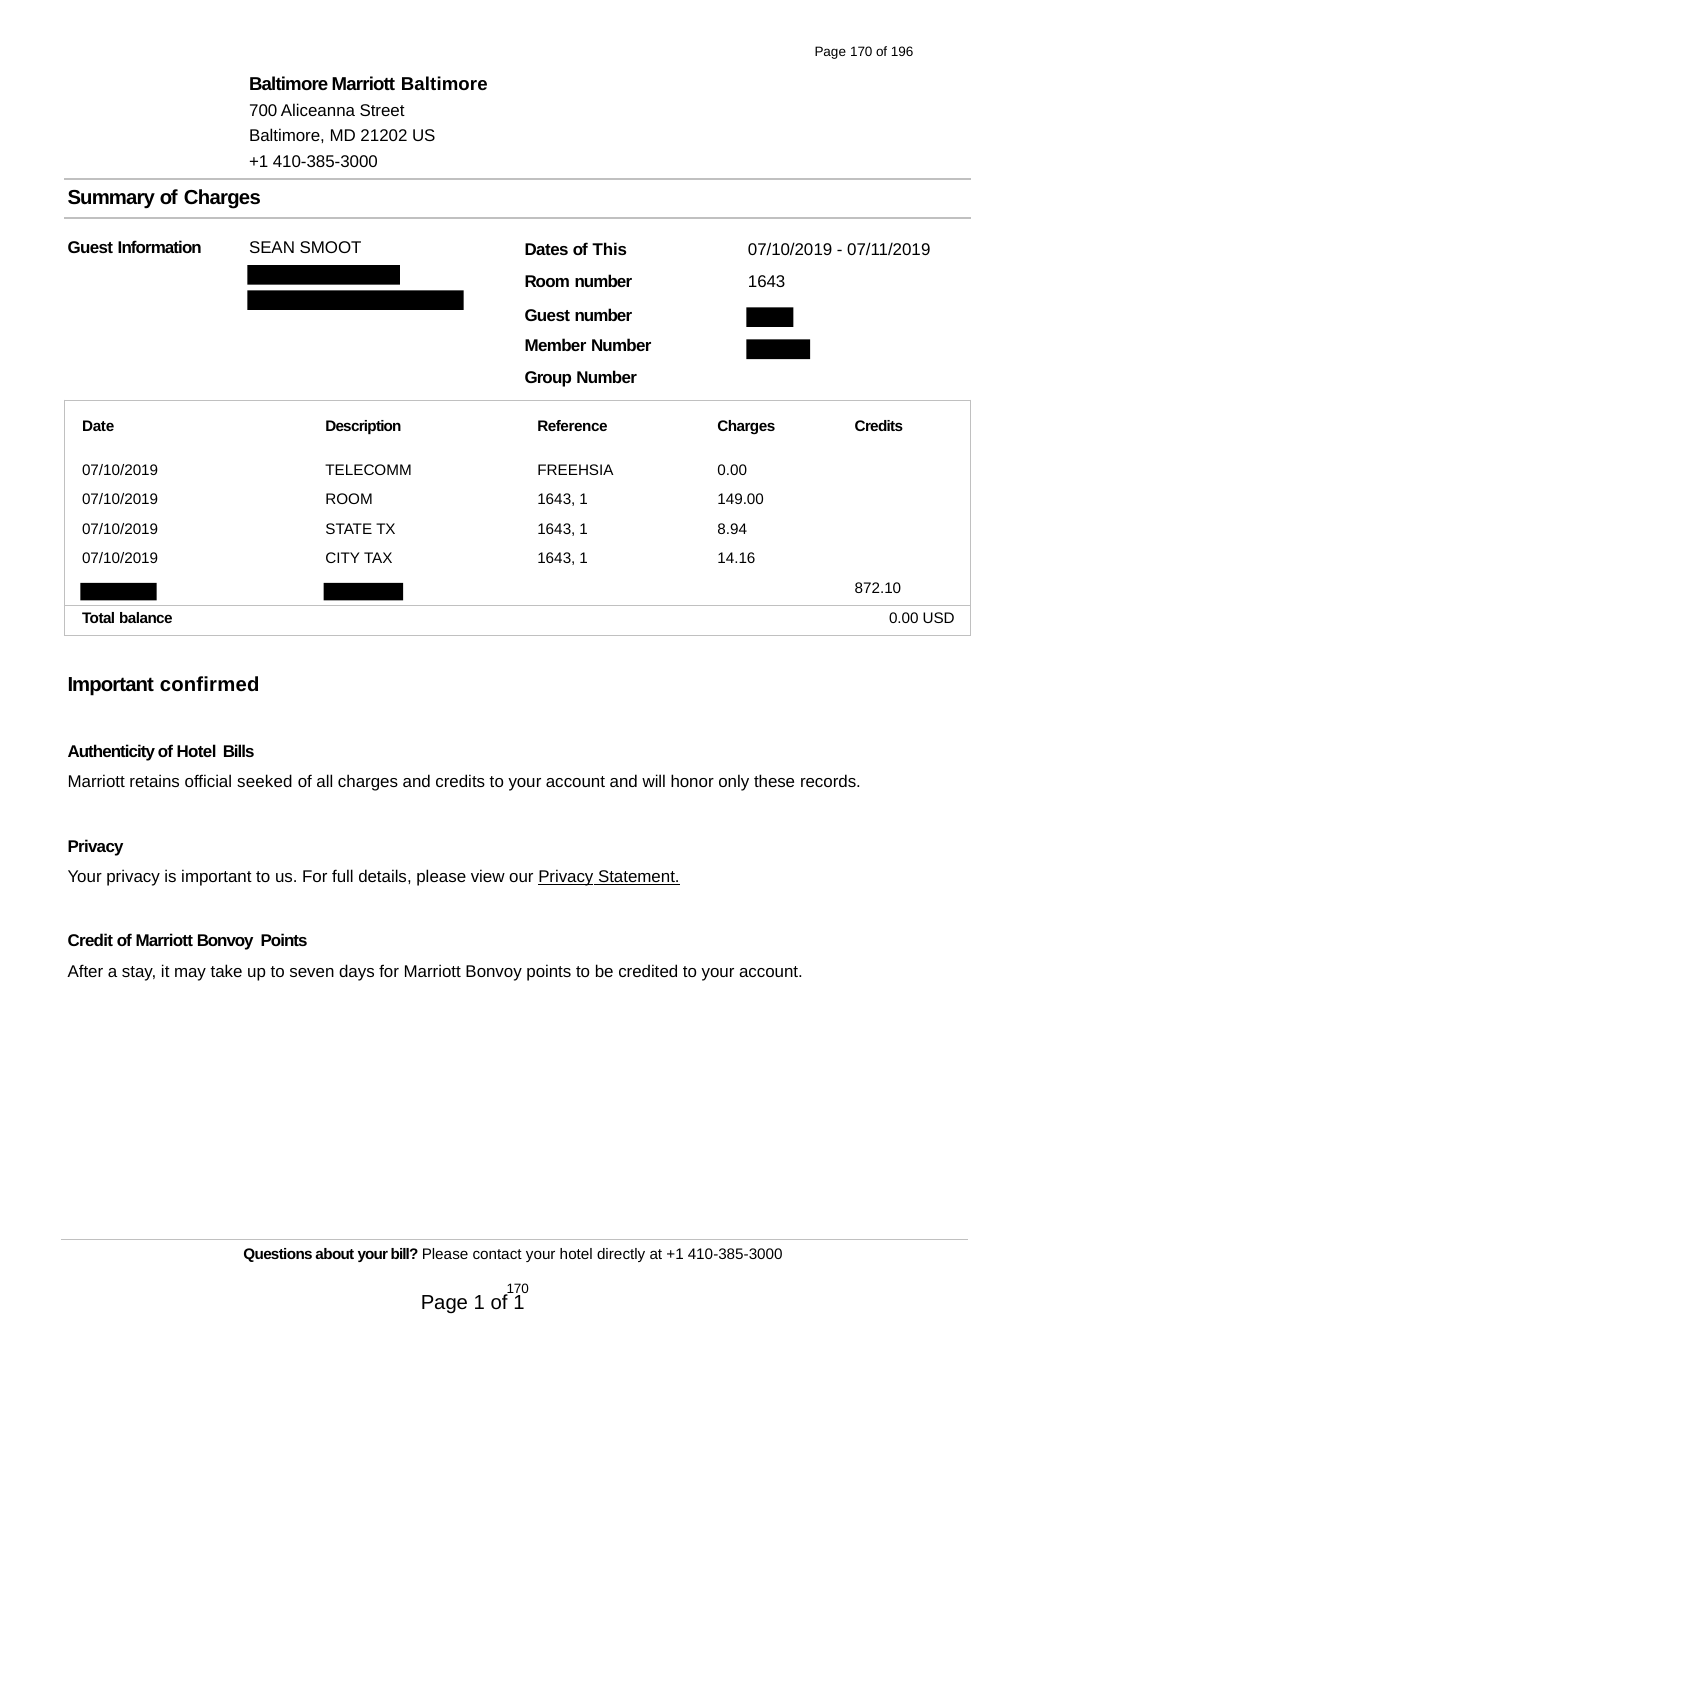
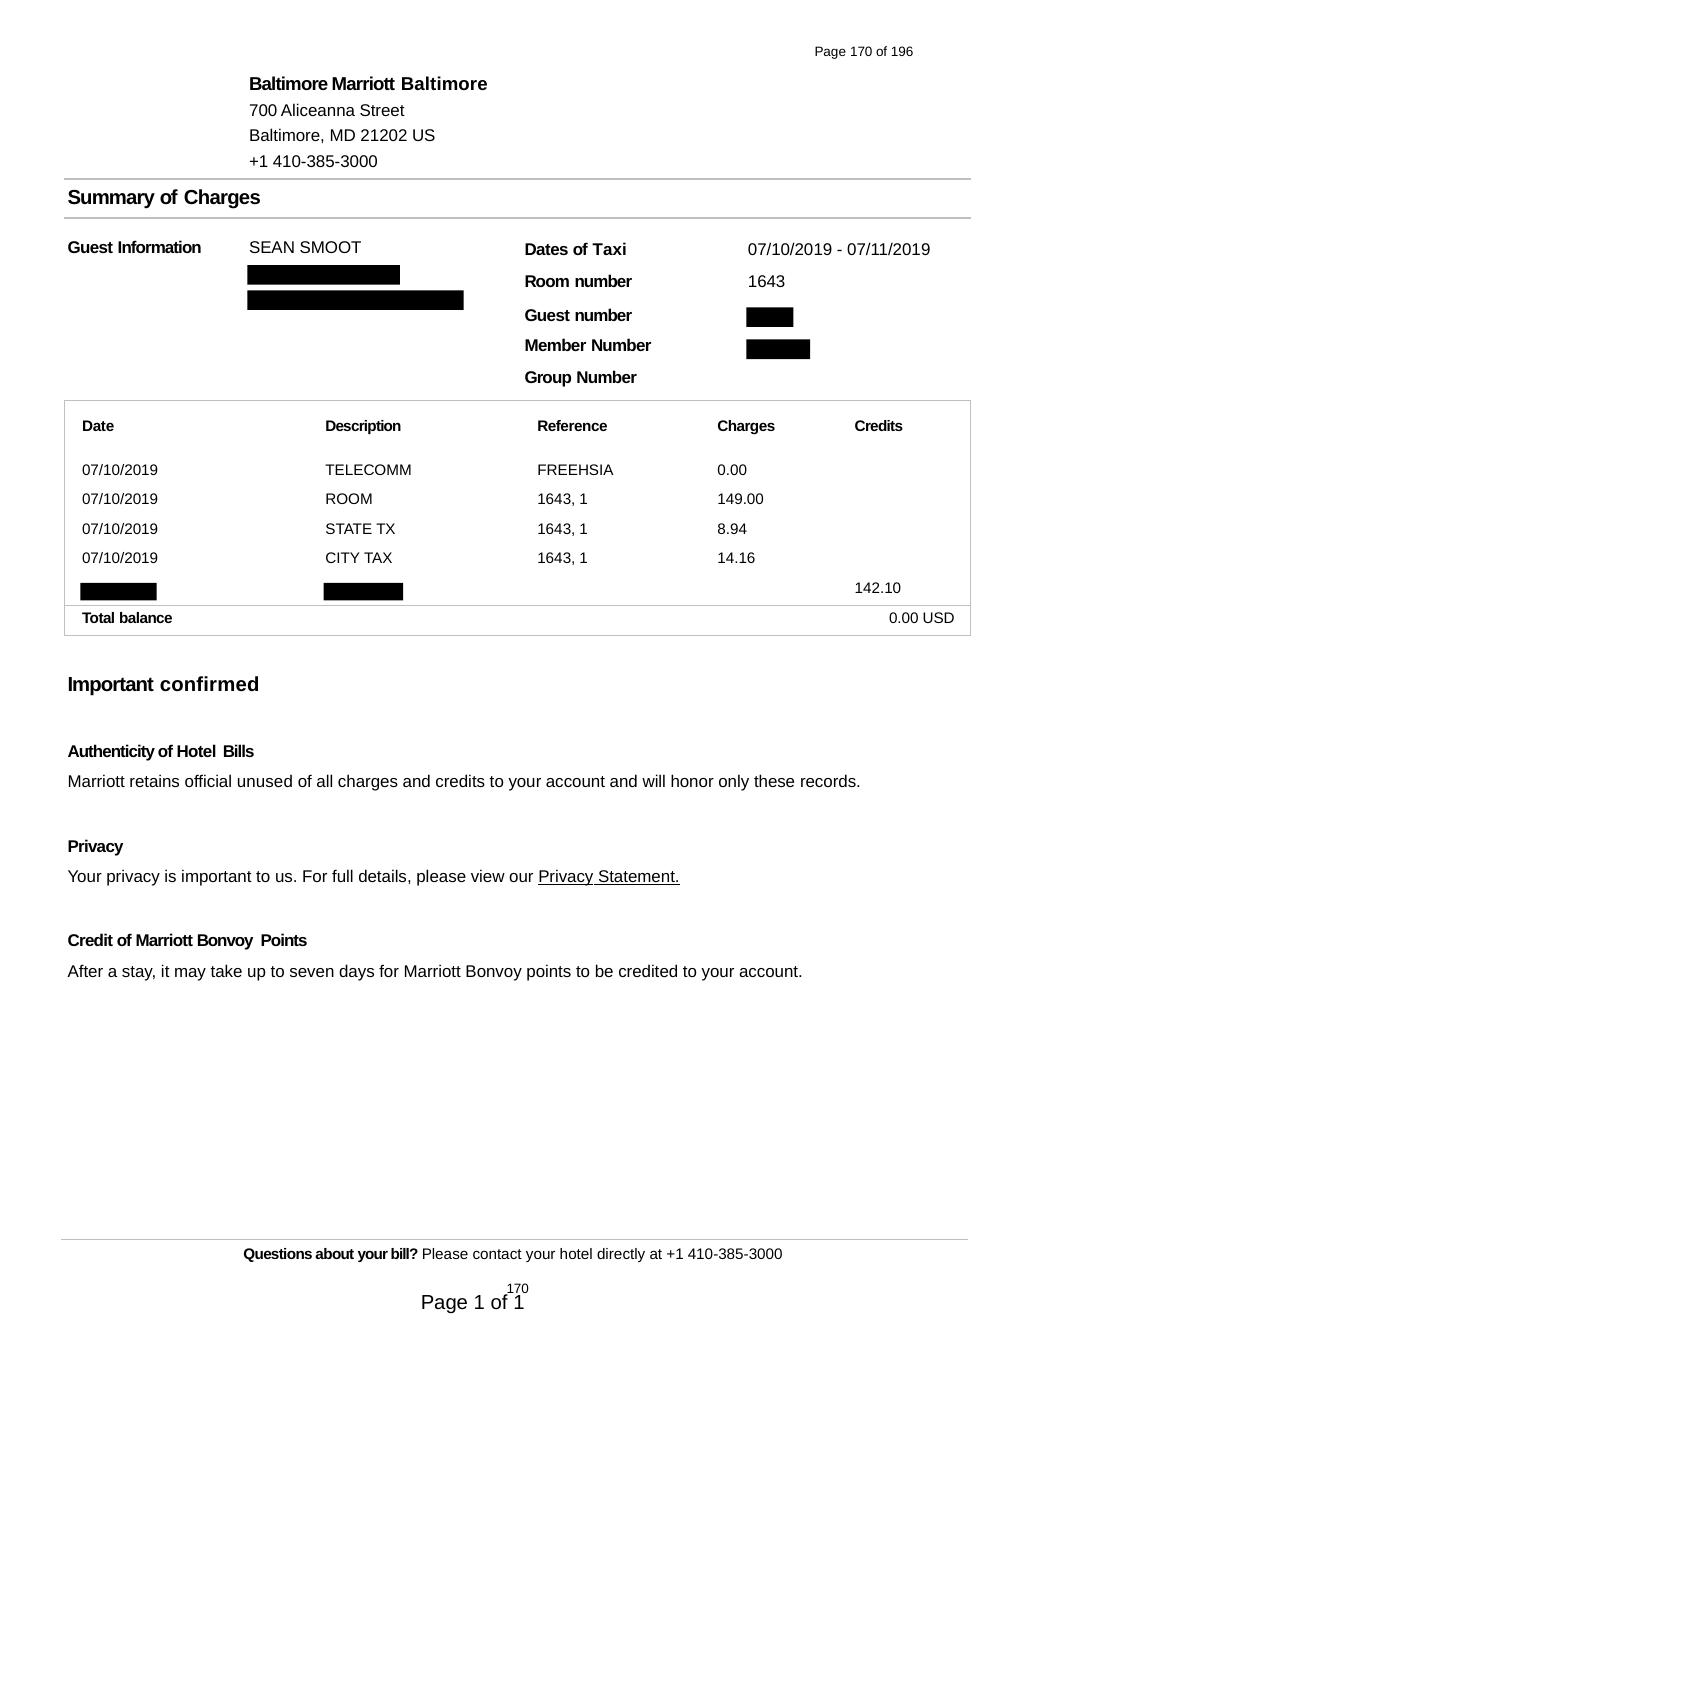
This: This -> Taxi
872.10: 872.10 -> 142.10
seeked: seeked -> unused
